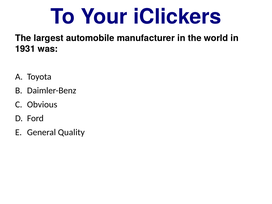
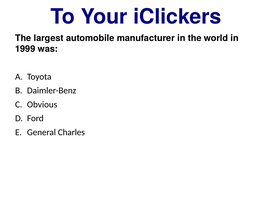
1931: 1931 -> 1999
Quality: Quality -> Charles
